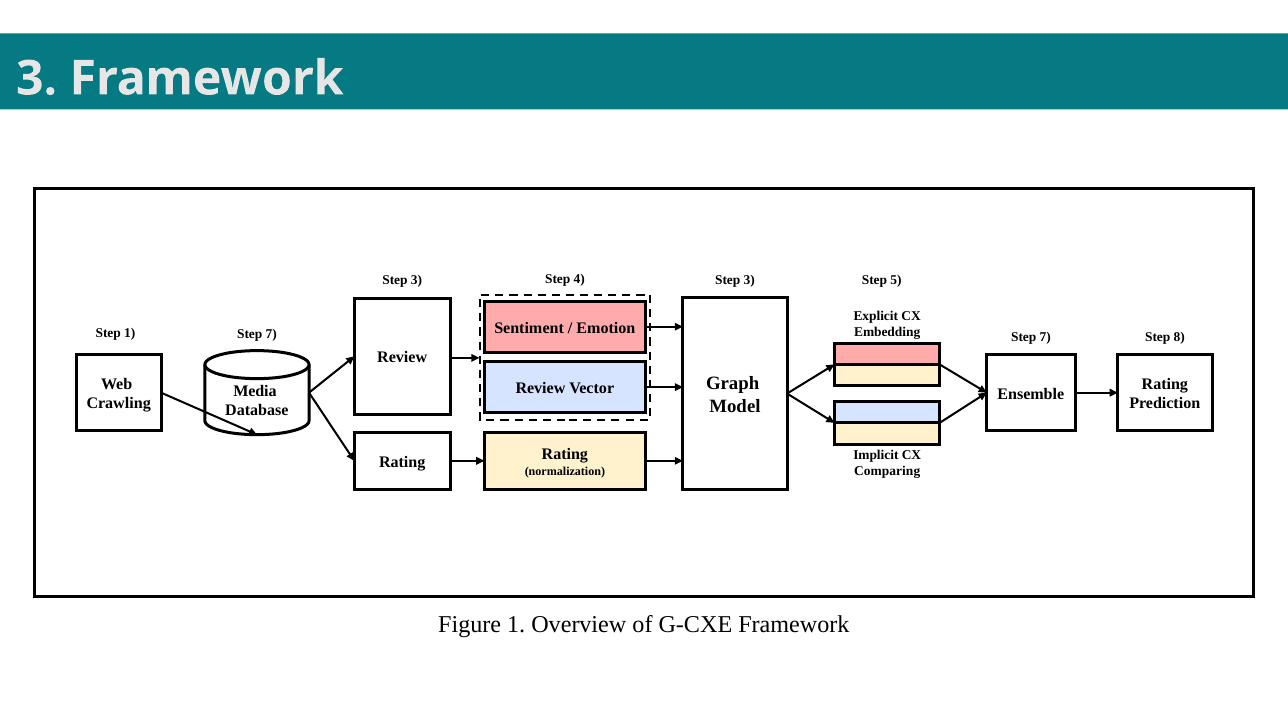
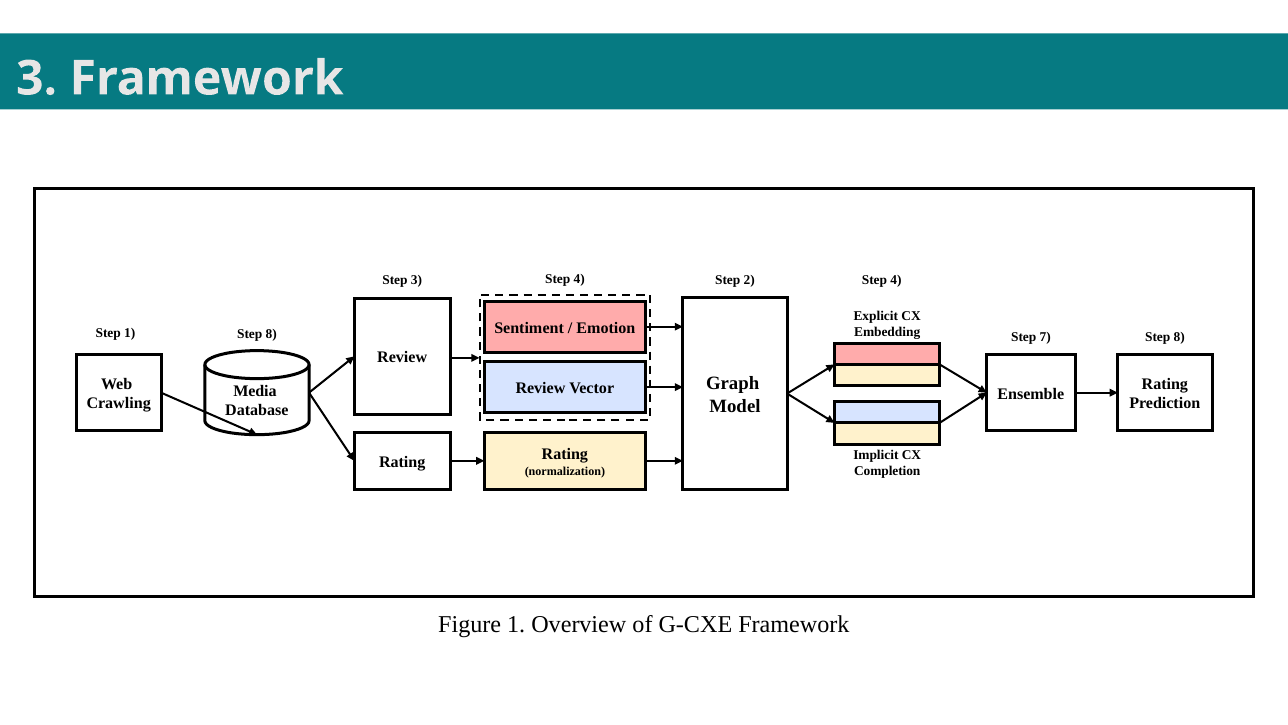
4 Step 3: 3 -> 2
5 at (896, 280): 5 -> 4
1 Step 7: 7 -> 8
Comparing: Comparing -> Completion
